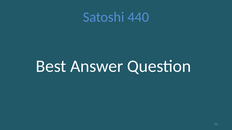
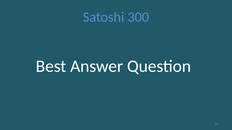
440: 440 -> 300
